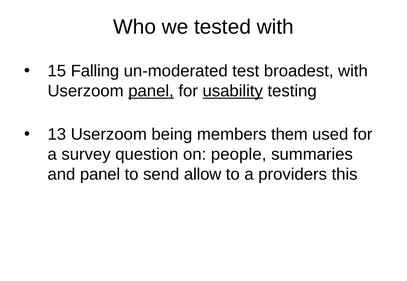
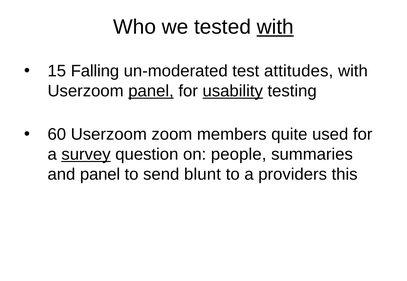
with at (275, 27) underline: none -> present
broadest: broadest -> attitudes
13: 13 -> 60
being: being -> zoom
them: them -> quite
survey underline: none -> present
allow: allow -> blunt
